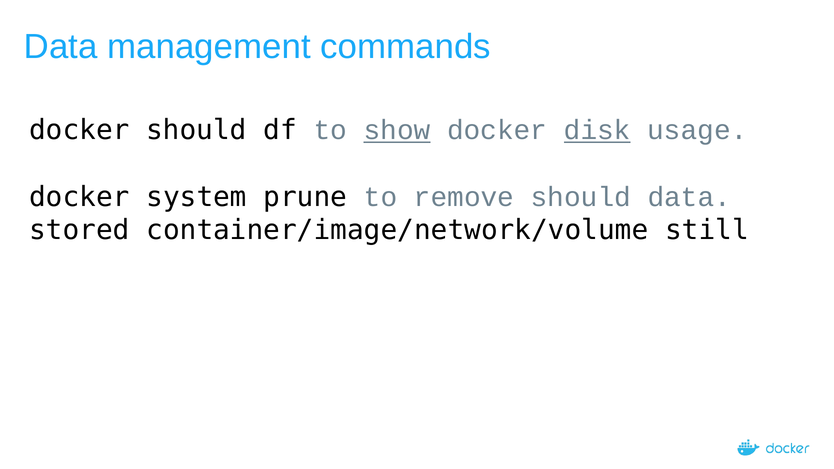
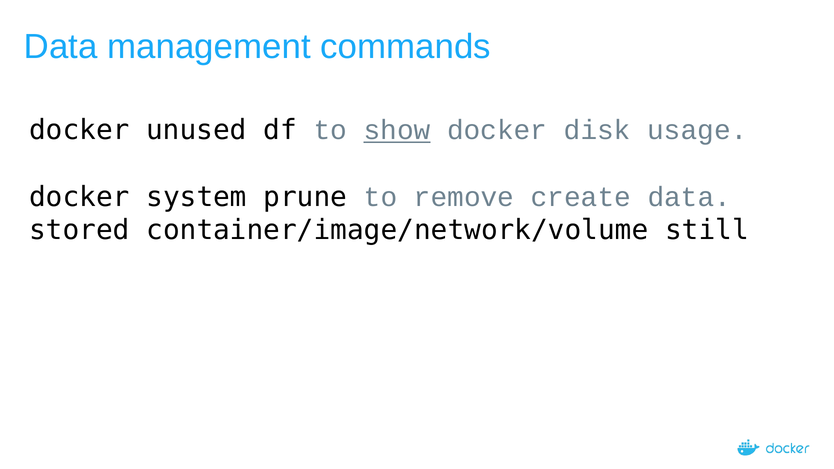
docker should: should -> unused
disk underline: present -> none
remove should: should -> create
